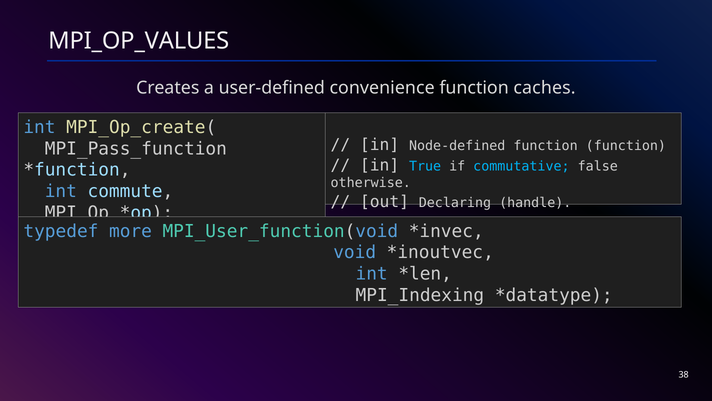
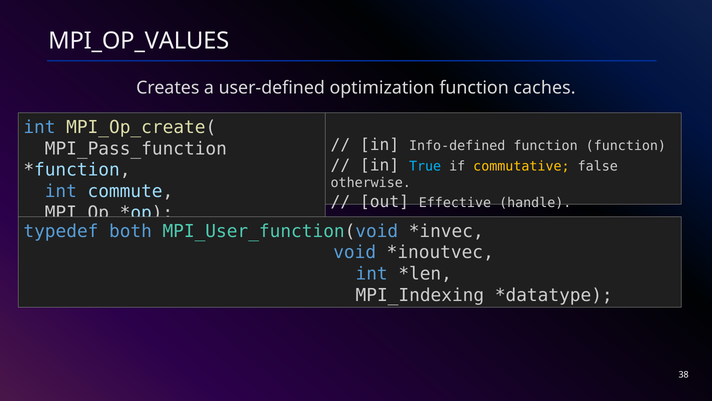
convenience: convenience -> optimization
Node-defined: Node-defined -> Info-defined
commutative colour: light blue -> yellow
Declaring: Declaring -> Effective
more: more -> both
